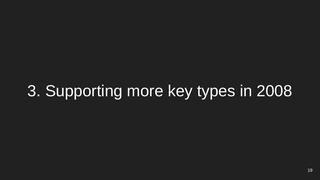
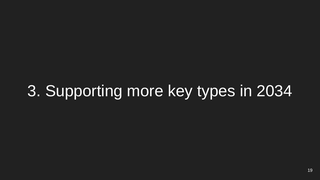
2008: 2008 -> 2034
